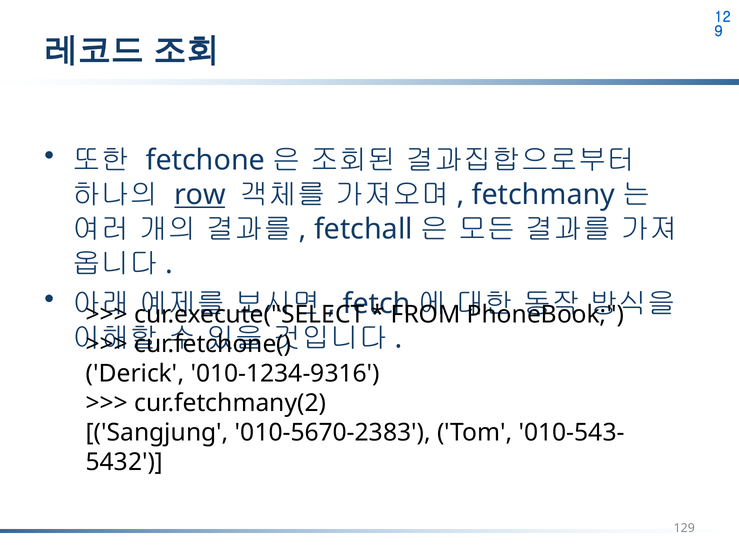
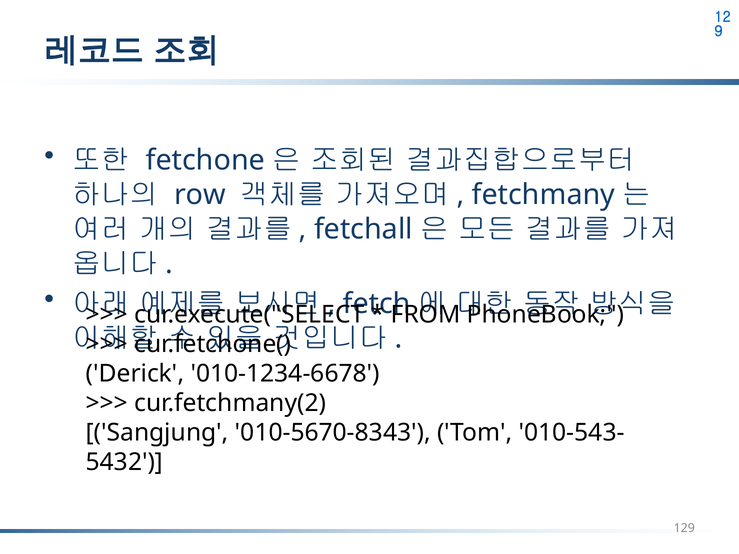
row underline: present -> none
010-1234-9316: 010-1234-9316 -> 010-1234-6678
010-5670-2383: 010-5670-2383 -> 010-5670-8343
